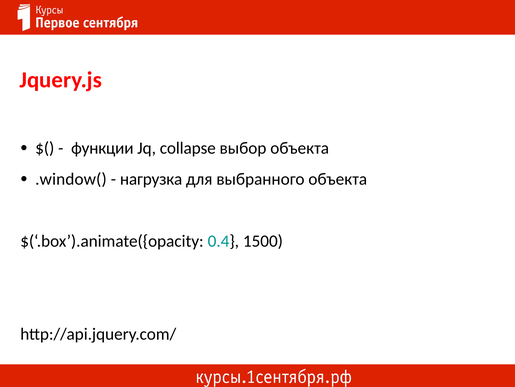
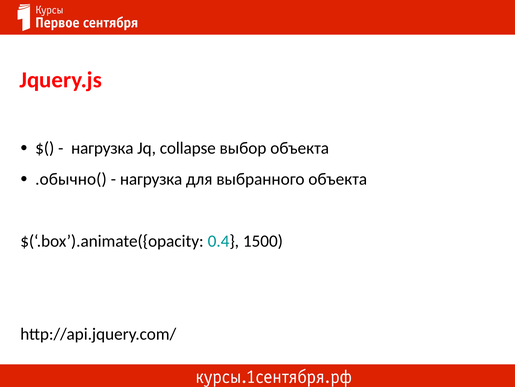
функции at (102, 148): функции -> нагрузка
.window(: .window( -> .обычно(
